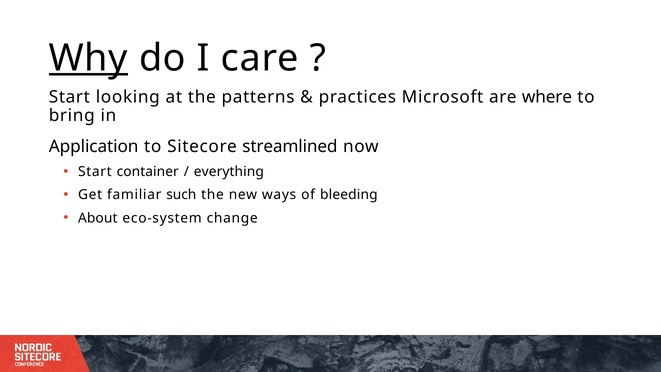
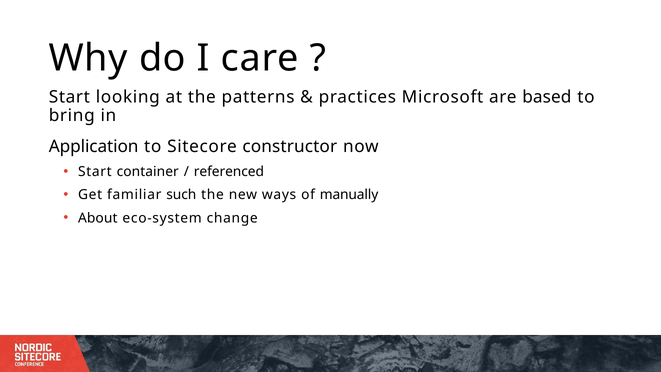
Why underline: present -> none
where: where -> based
streamlined: streamlined -> constructor
everything: everything -> referenced
bleeding: bleeding -> manually
